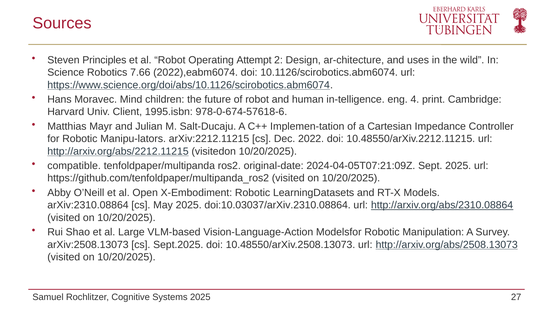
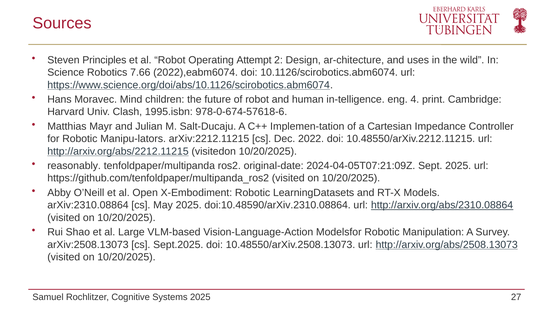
Client: Client -> Clash
compatible: compatible -> reasonably
doi:10.03037/arXiv.2310.08864: doi:10.03037/arXiv.2310.08864 -> doi:10.48590/arXiv.2310.08864
